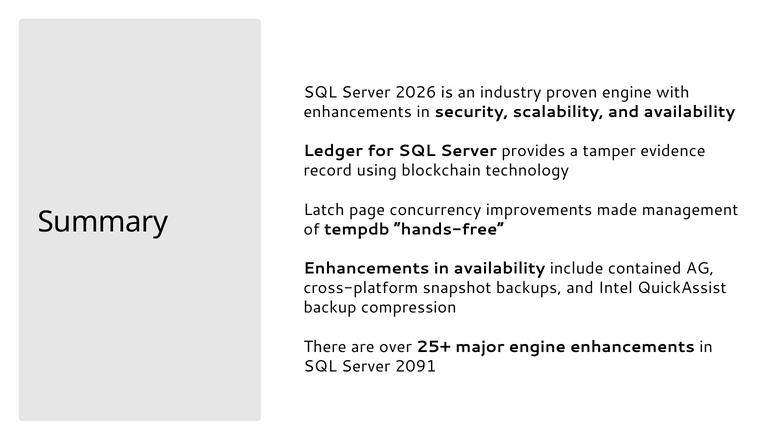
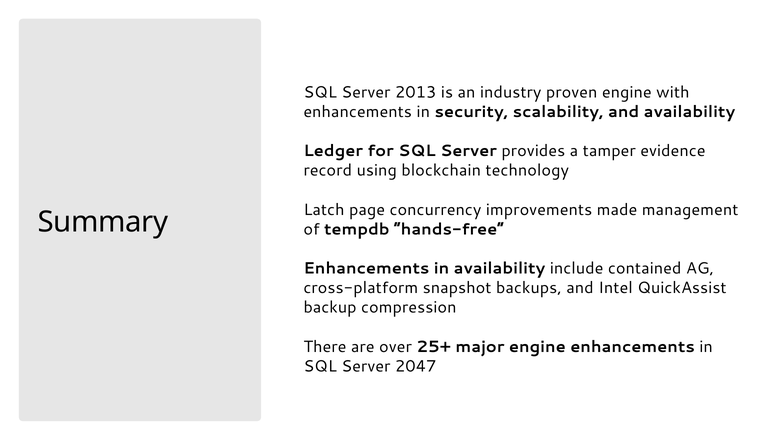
2026: 2026 -> 2013
2091: 2091 -> 2047
